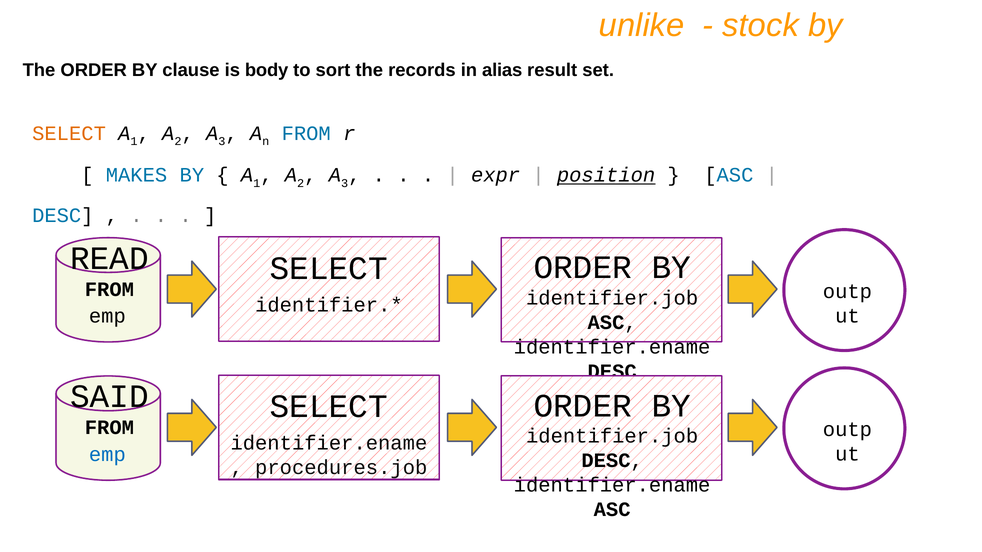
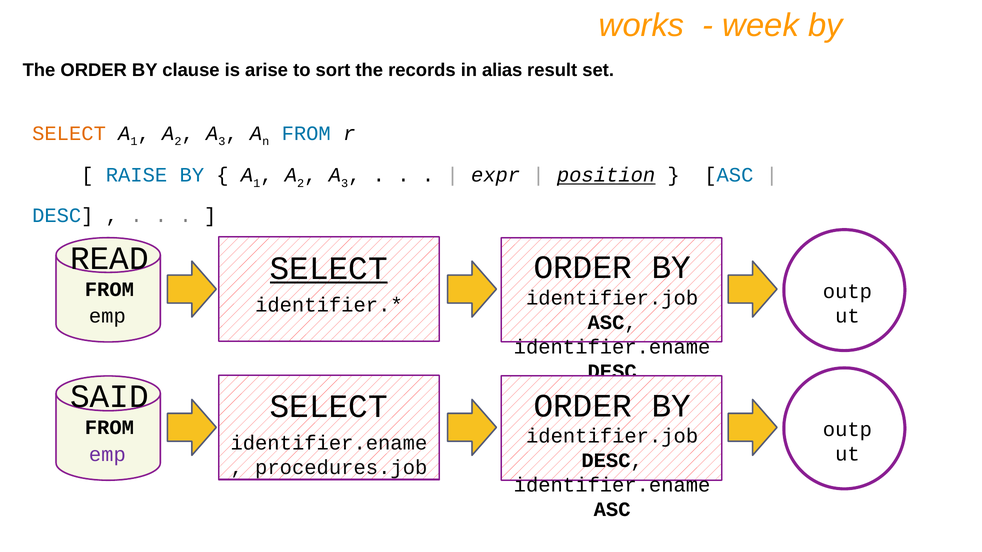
unlike: unlike -> works
stock: stock -> week
body: body -> arise
MAKES: MAKES -> RAISE
SELECT at (329, 268) underline: none -> present
emp at (107, 455) colour: blue -> purple
